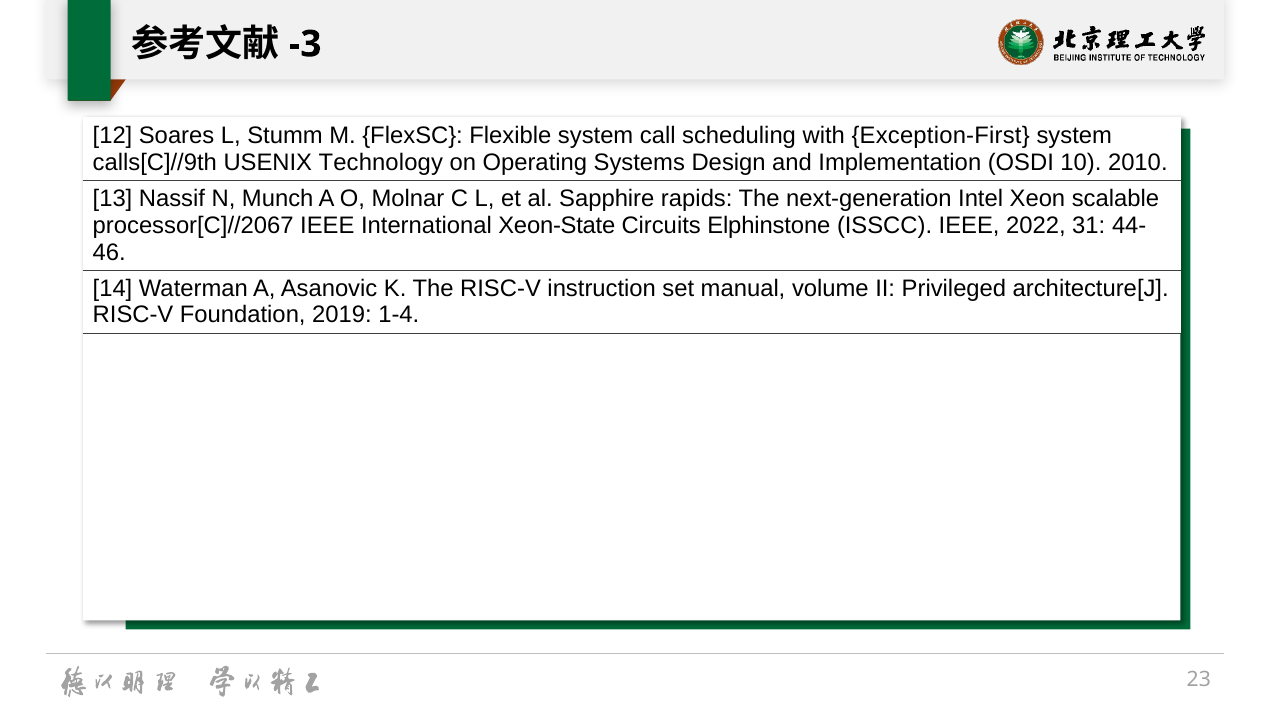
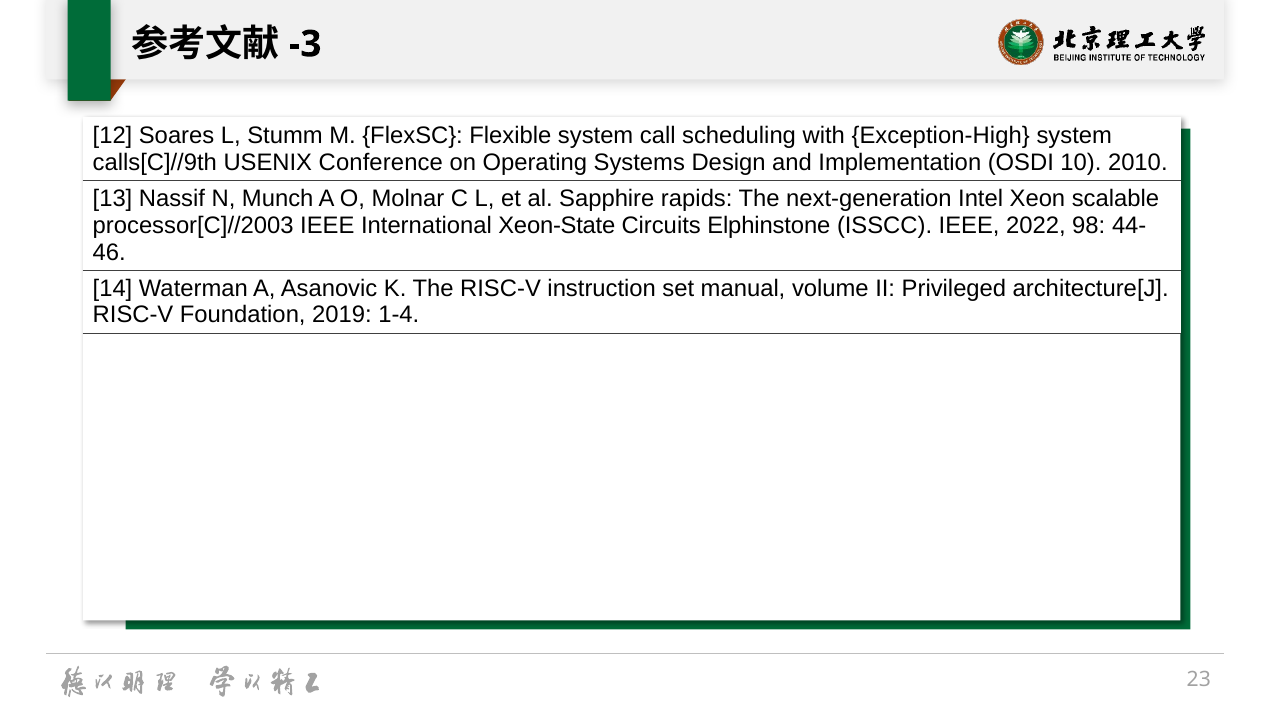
Exception-First: Exception-First -> Exception-High
Technology: Technology -> Conference
processor[C]//2067: processor[C]//2067 -> processor[C]//2003
31: 31 -> 98
